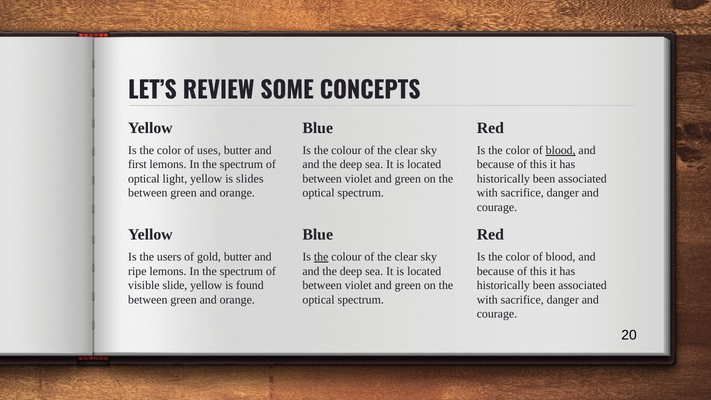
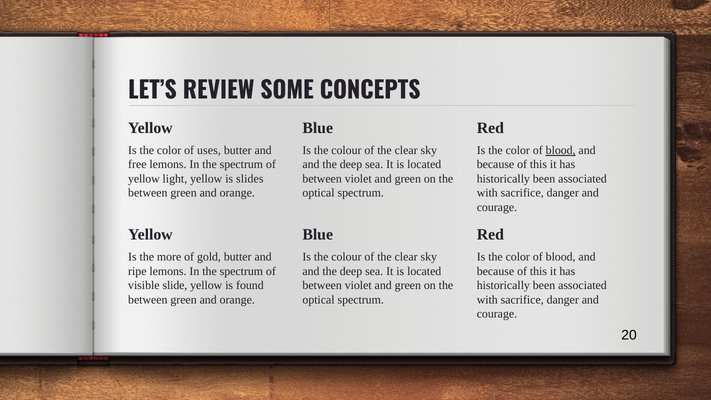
first: first -> free
optical at (144, 179): optical -> yellow
users: users -> more
the at (321, 257) underline: present -> none
